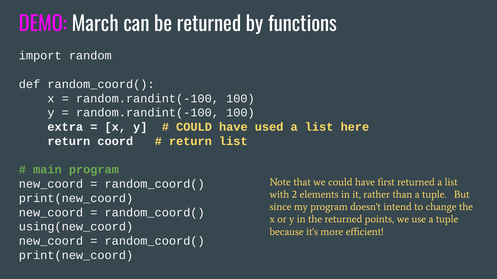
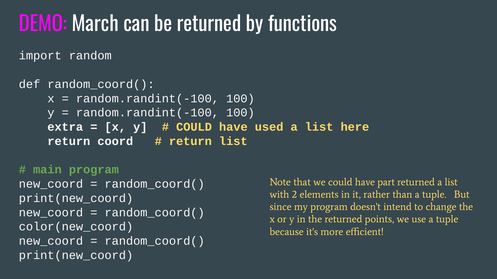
first: first -> part
using(new_coord: using(new_coord -> color(new_coord
